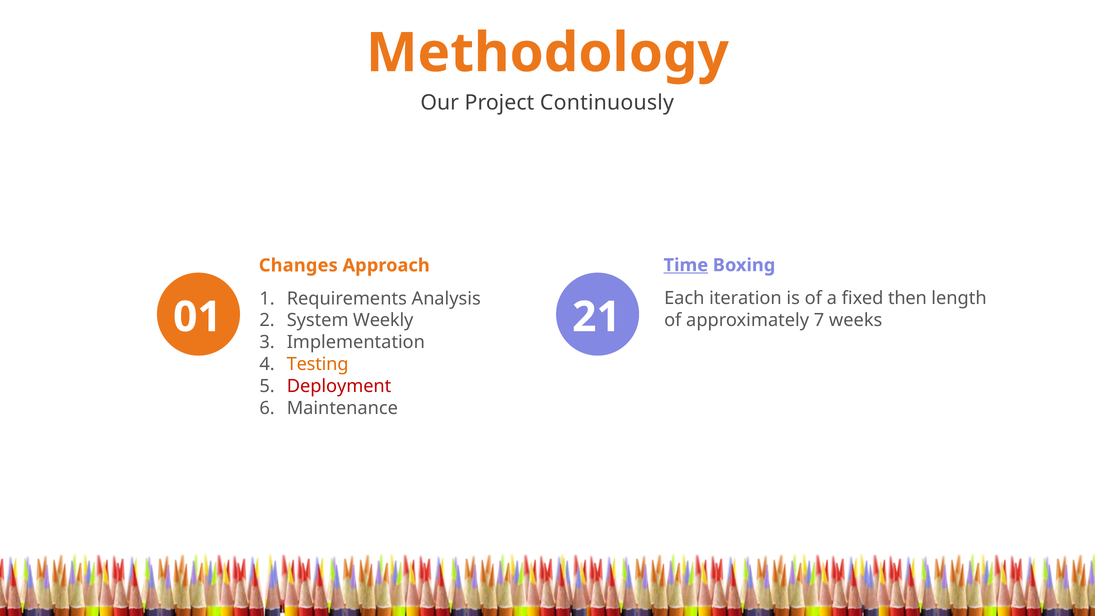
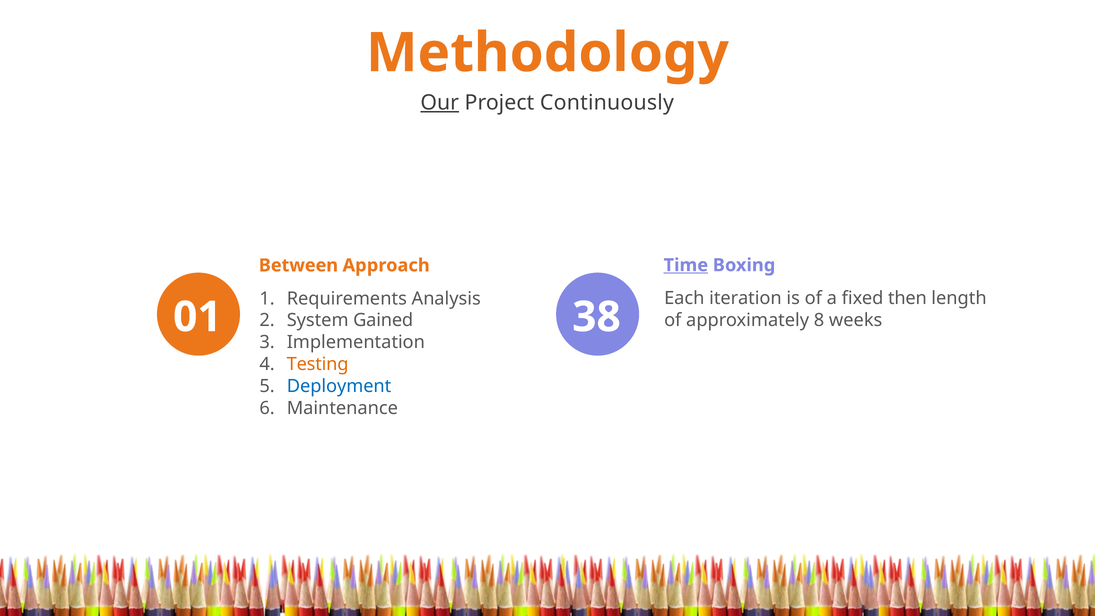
Our underline: none -> present
Changes: Changes -> Between
21: 21 -> 38
7: 7 -> 8
Weekly: Weekly -> Gained
Deployment colour: red -> blue
